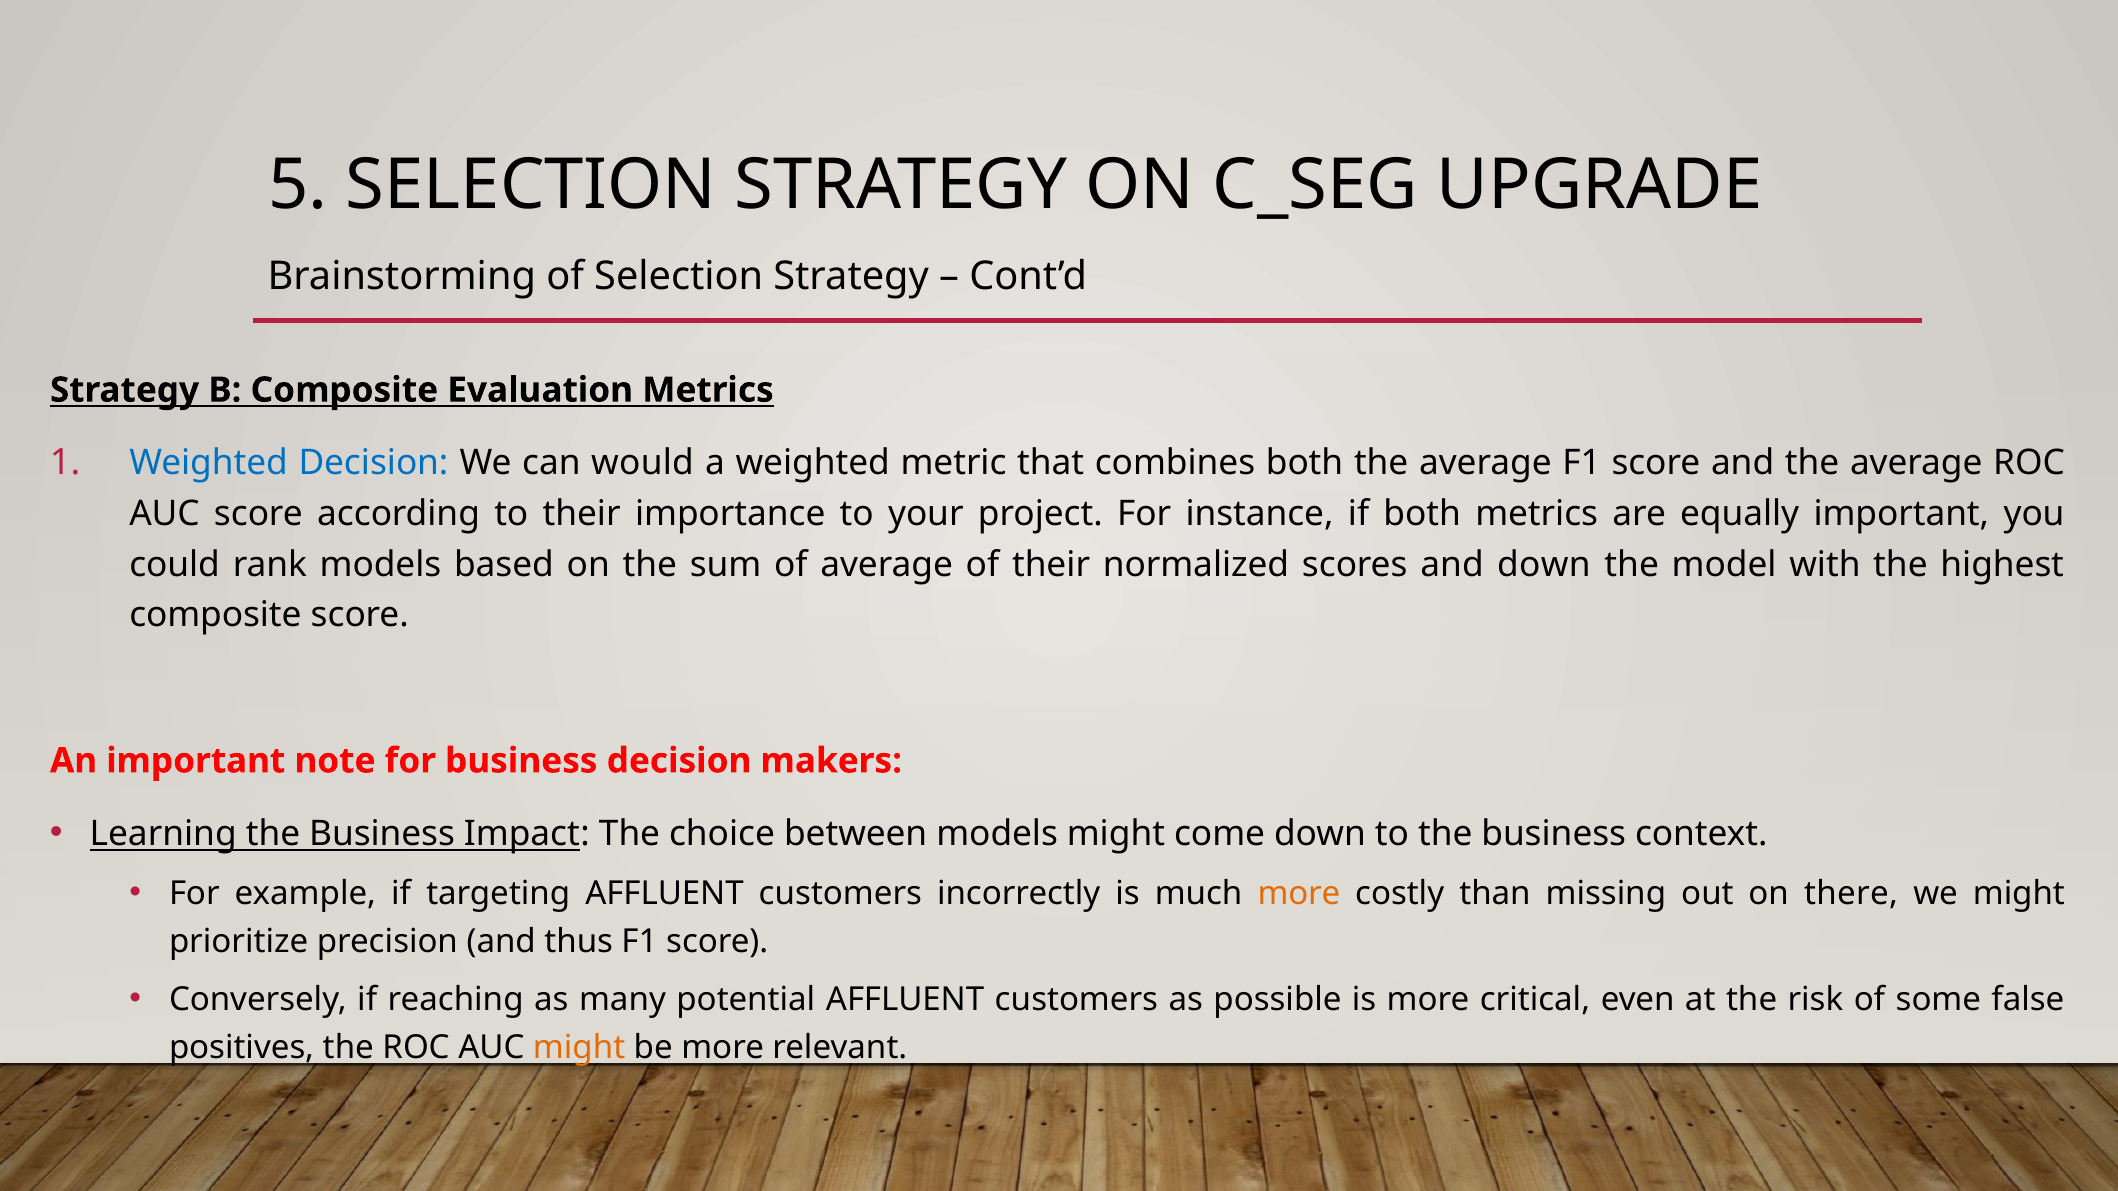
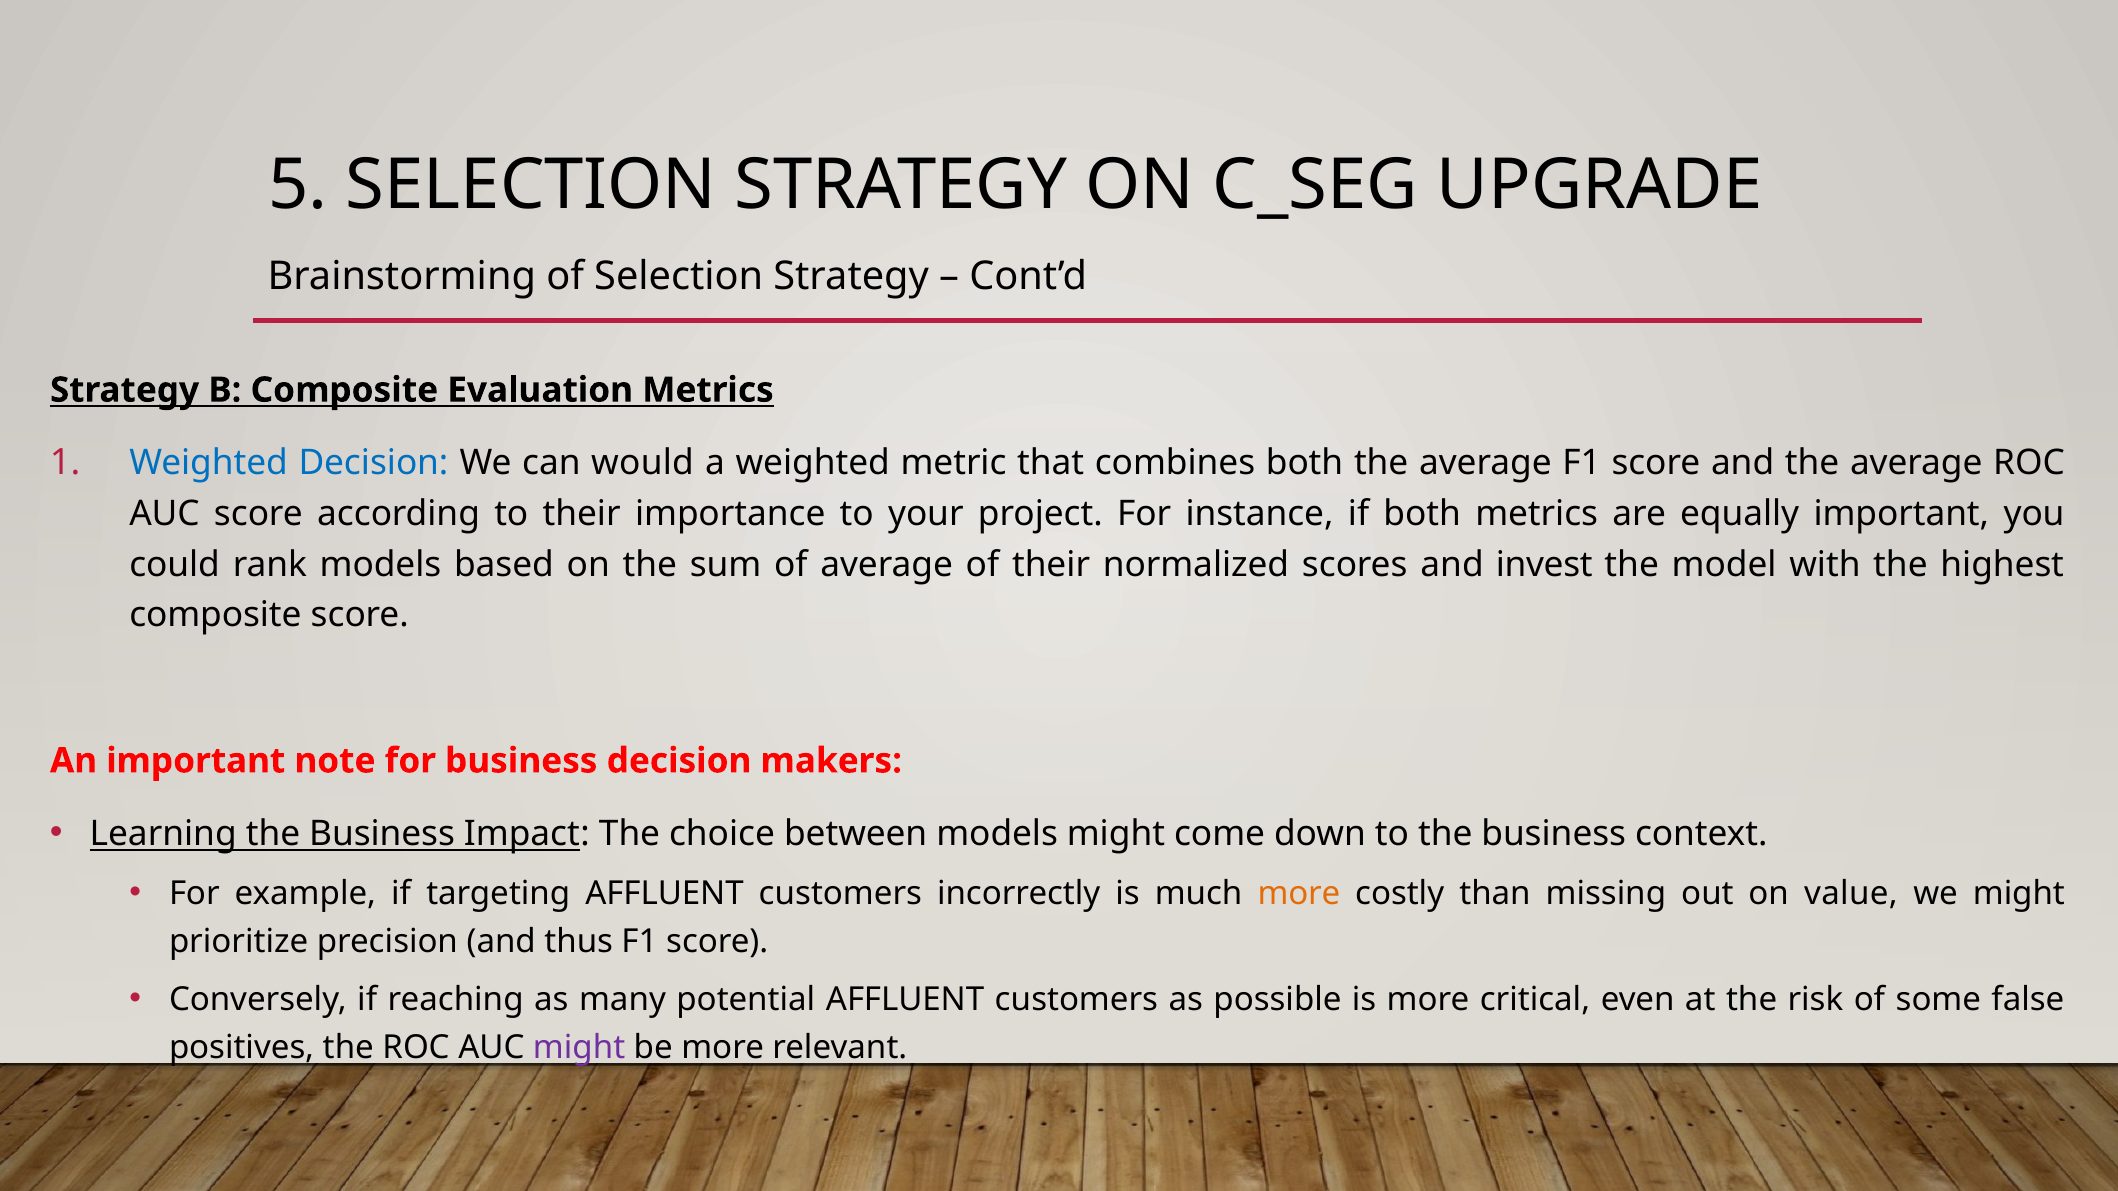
and down: down -> invest
there: there -> value
might at (579, 1048) colour: orange -> purple
